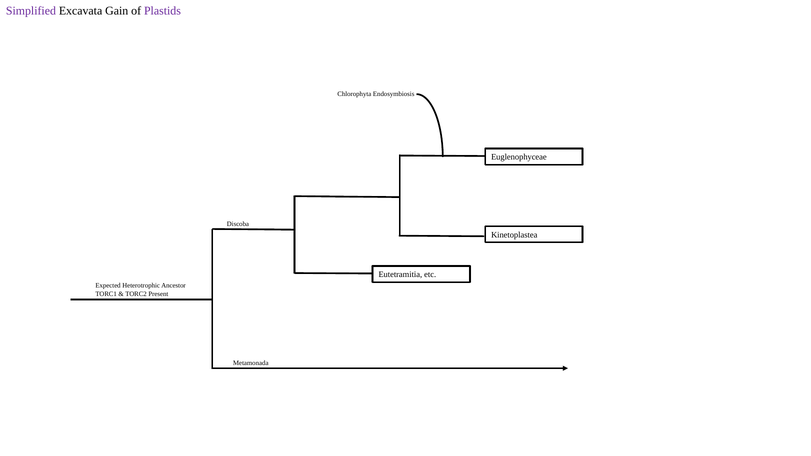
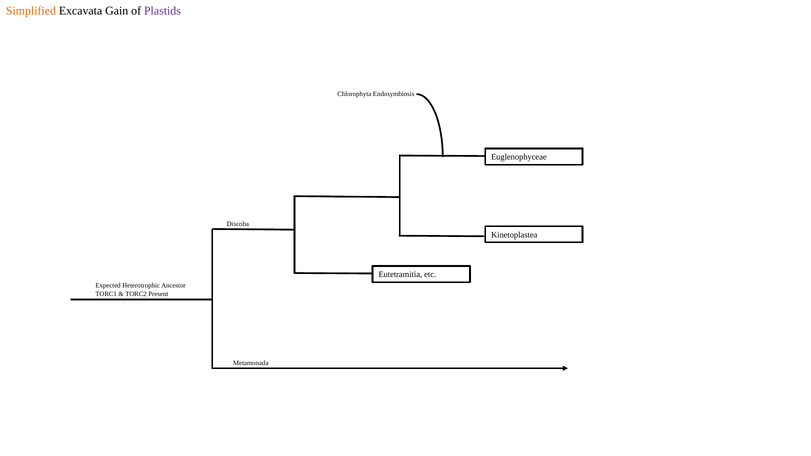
Simplified colour: purple -> orange
